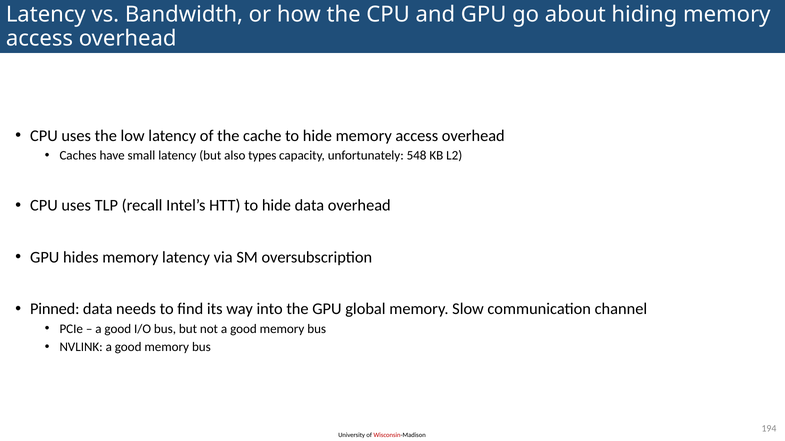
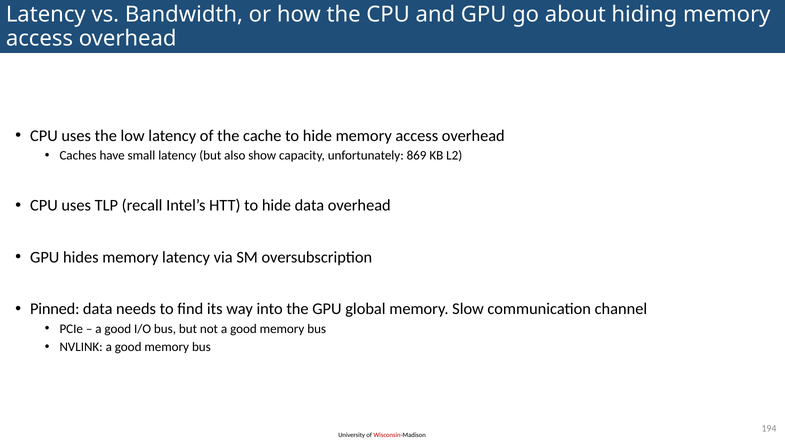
types: types -> show
548: 548 -> 869
